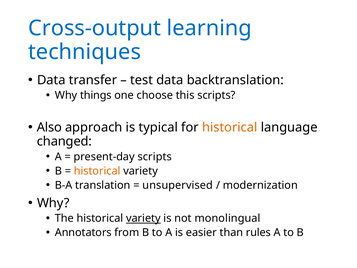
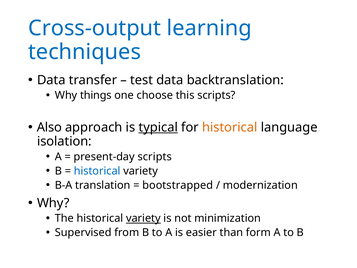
typical underline: none -> present
changed: changed -> isolation
historical at (97, 171) colour: orange -> blue
unsupervised: unsupervised -> bootstrapped
monolingual: monolingual -> minimization
Annotators: Annotators -> Supervised
rules: rules -> form
